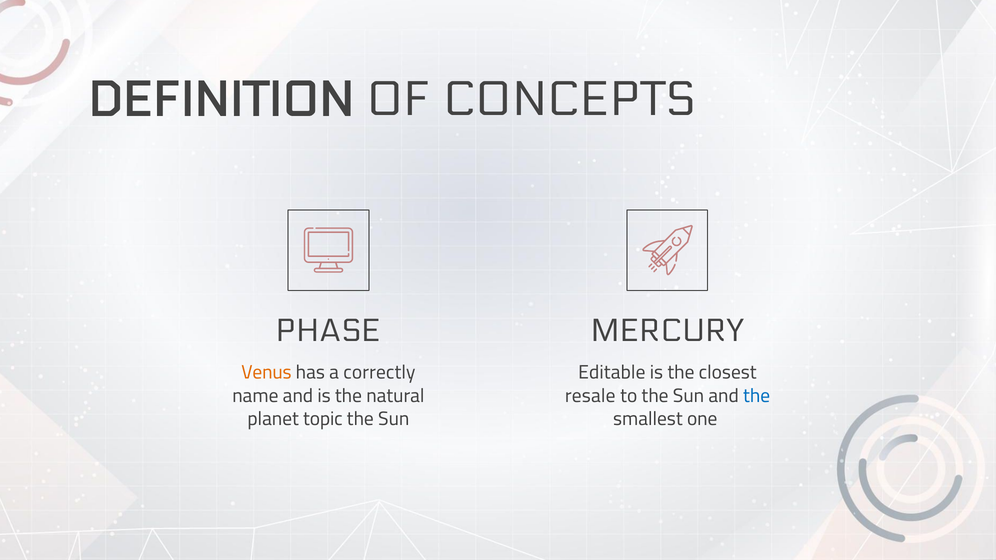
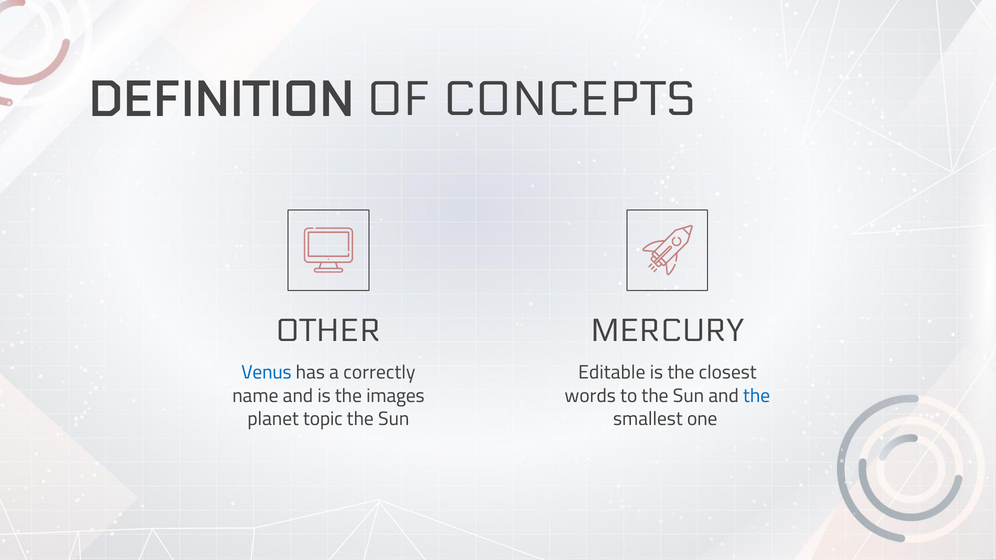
PHASE: PHASE -> OTHER
Venus colour: orange -> blue
natural: natural -> images
resale: resale -> words
